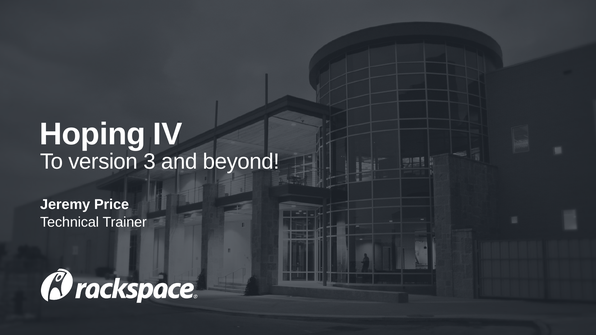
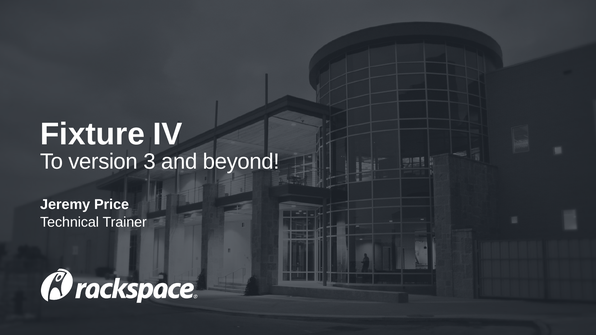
Hoping: Hoping -> Fixture
